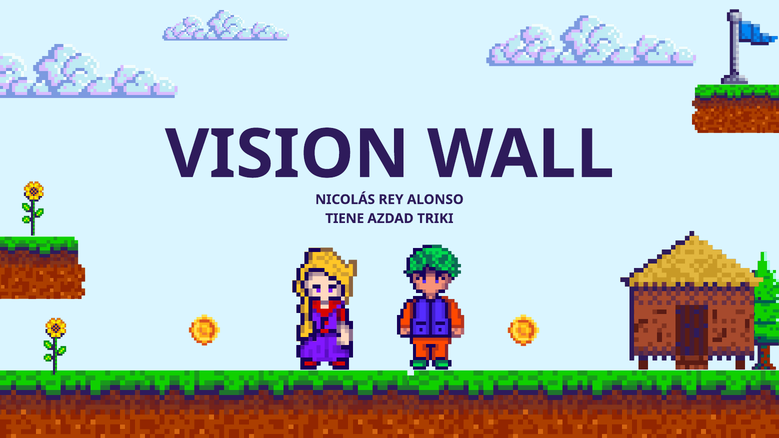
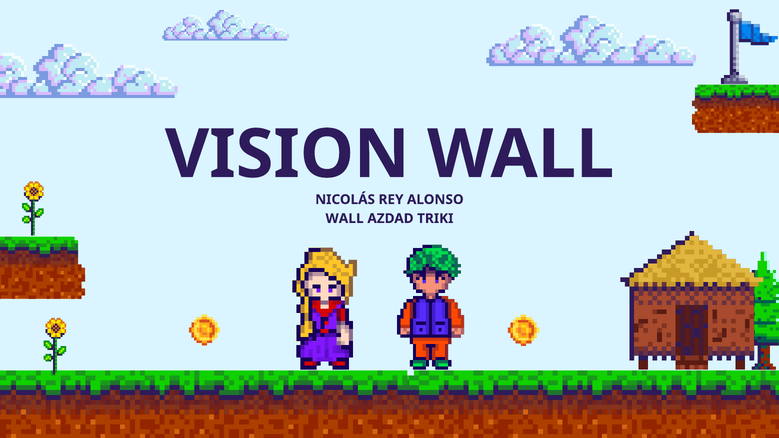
TIENE at (345, 219): TIENE -> WALL
